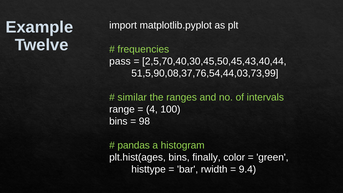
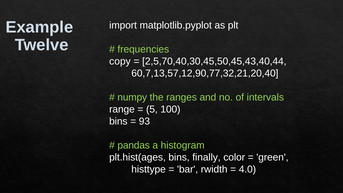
pass: pass -> copy
51,5,90,08,37,76,54,44,03,73,99: 51,5,90,08,37,76,54,44,03,73,99 -> 60,7,13,57,12,90,77,32,21,20,40
similar: similar -> numpy
4: 4 -> 5
98: 98 -> 93
9.4: 9.4 -> 4.0
